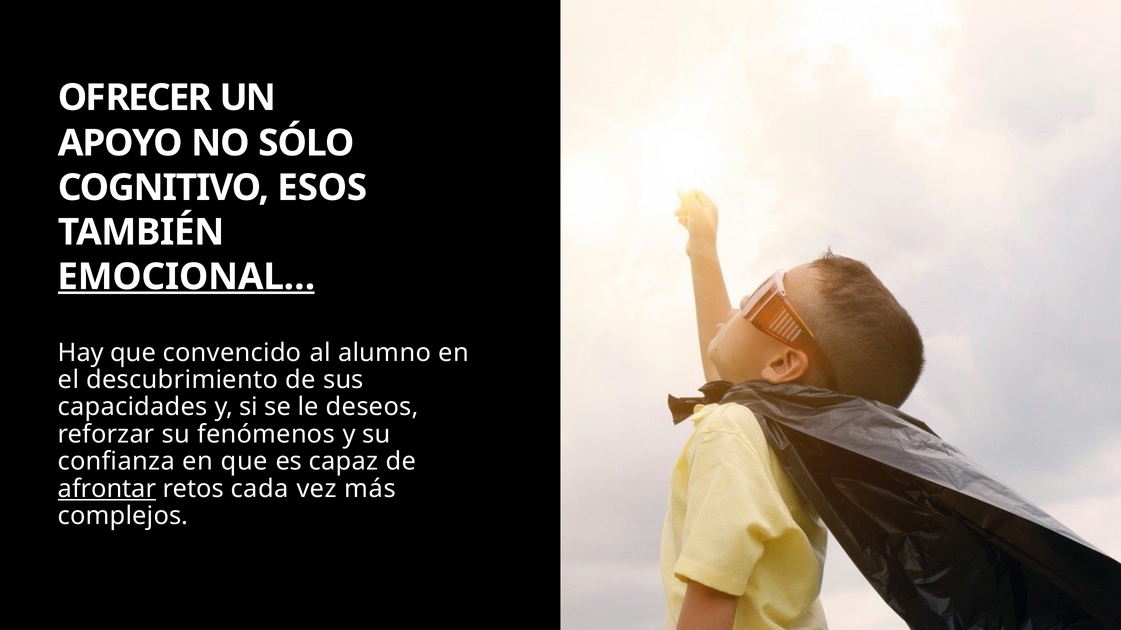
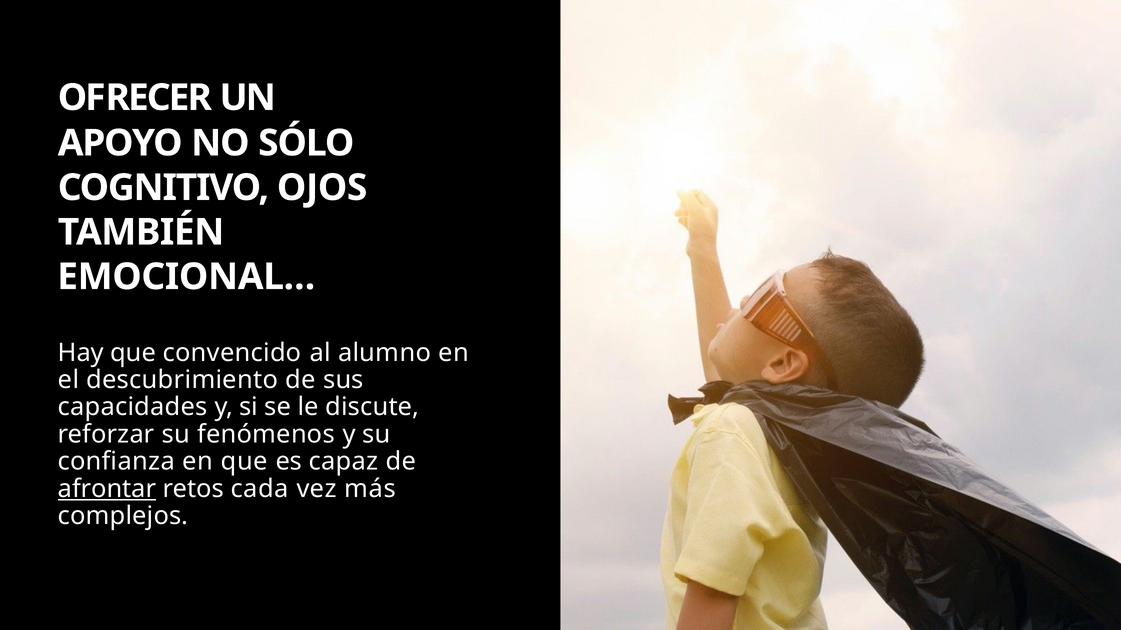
ESOS: ESOS -> OJOS
EMOCIONAL… underline: present -> none
deseos: deseos -> discute
